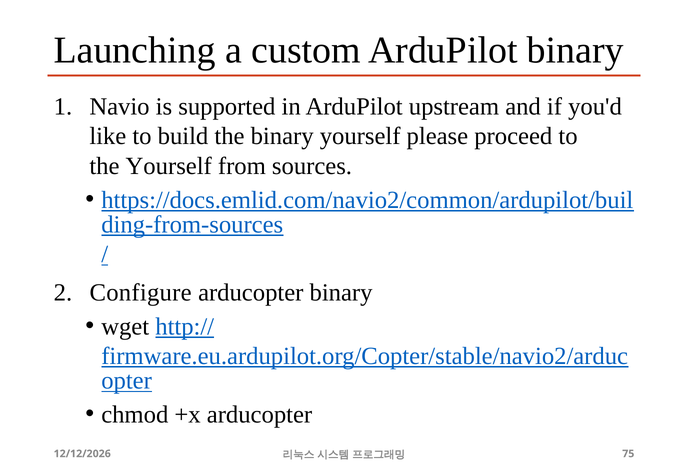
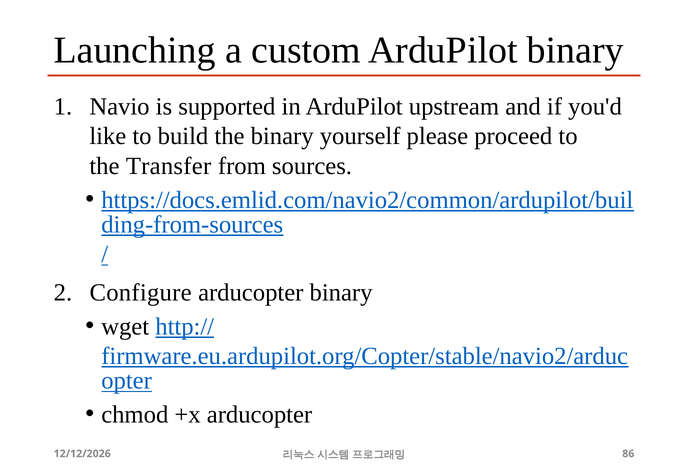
the Yourself: Yourself -> Transfer
75: 75 -> 86
